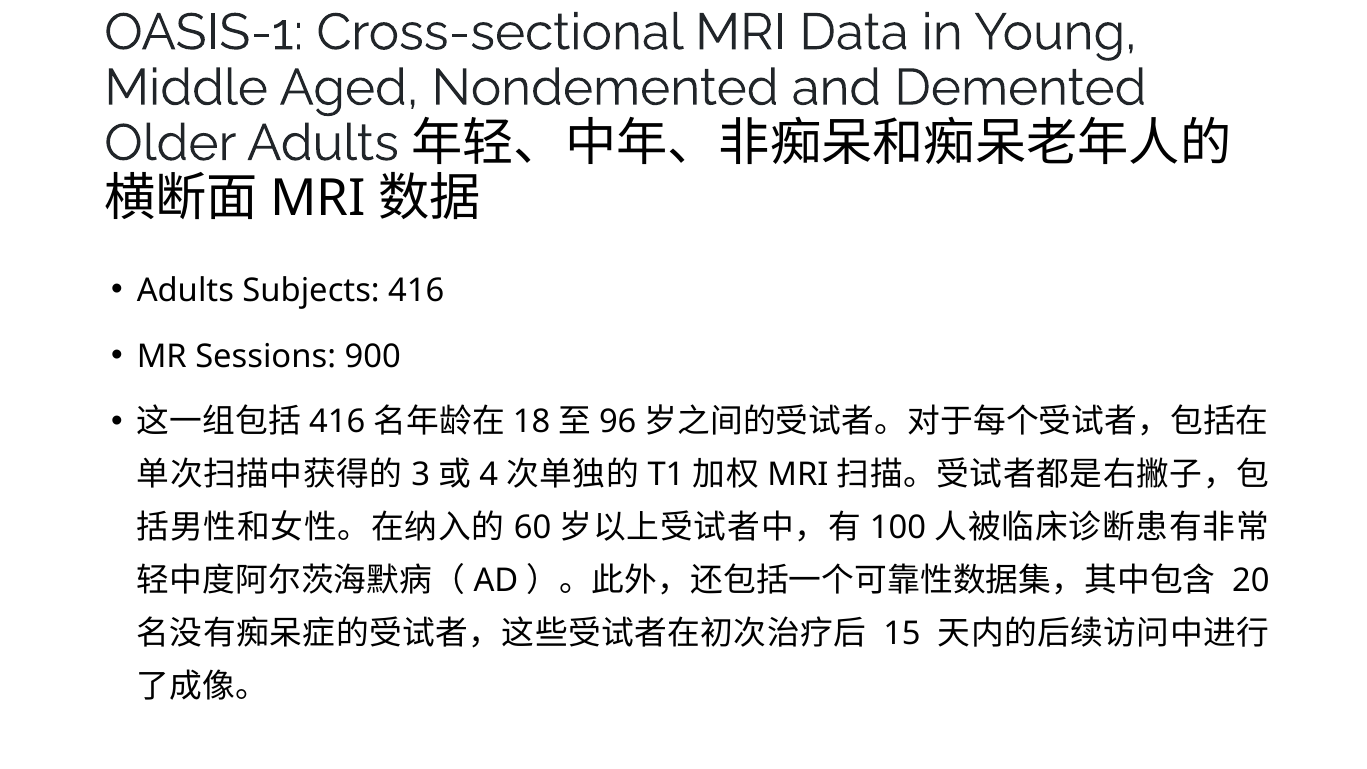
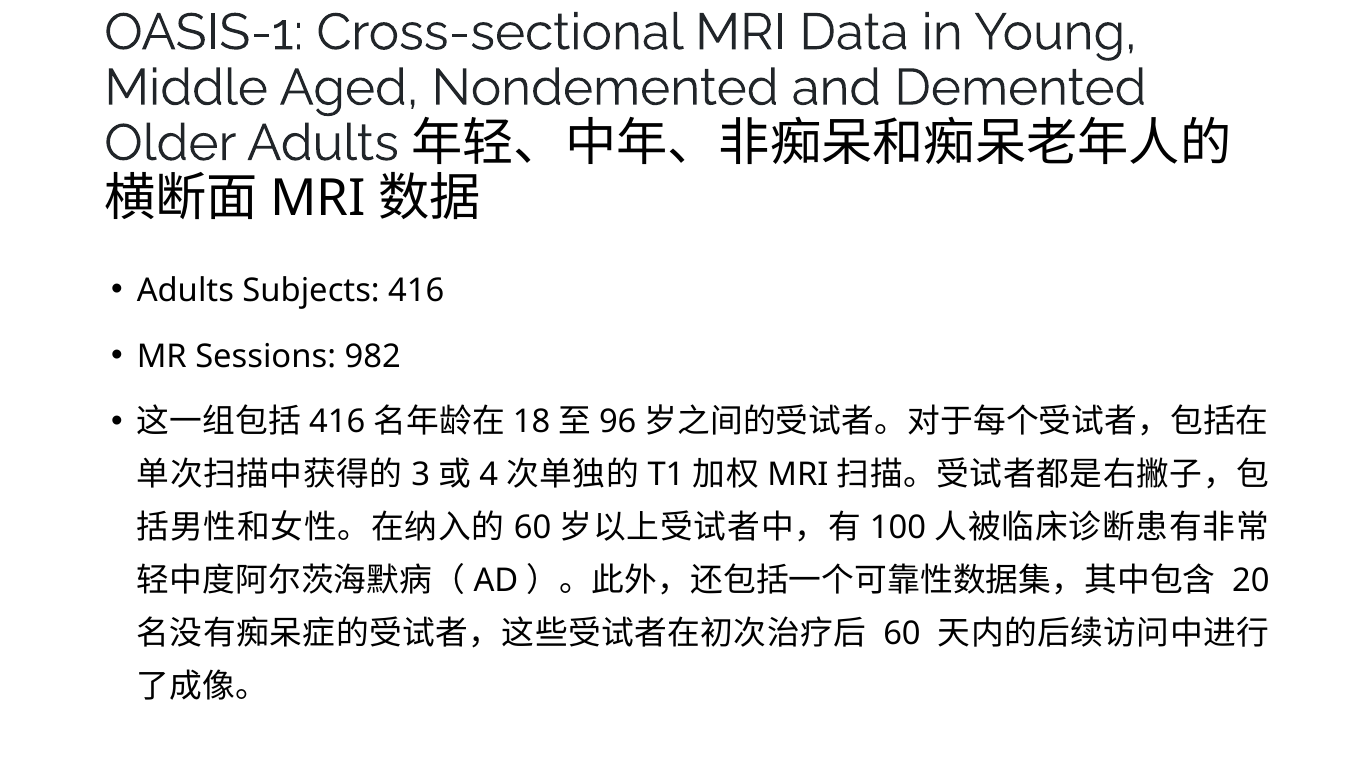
900: 900 -> 982
15 at (902, 634): 15 -> 60
